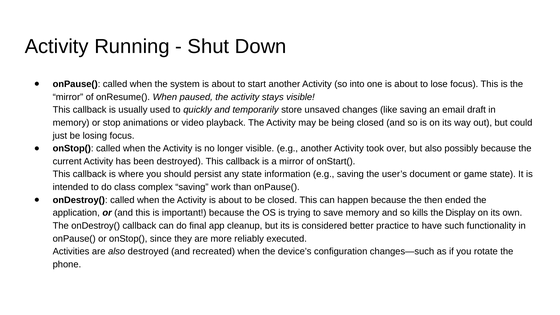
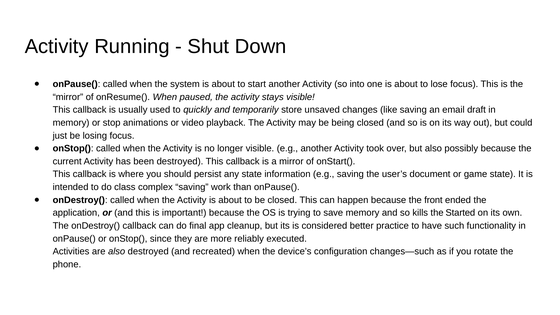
then: then -> front
Display: Display -> Started
